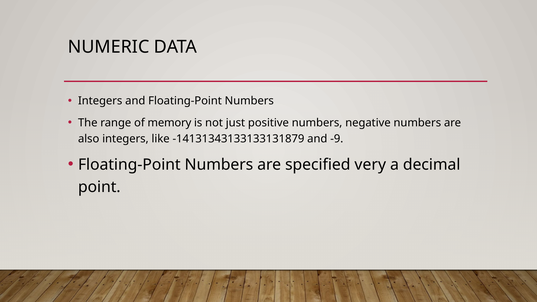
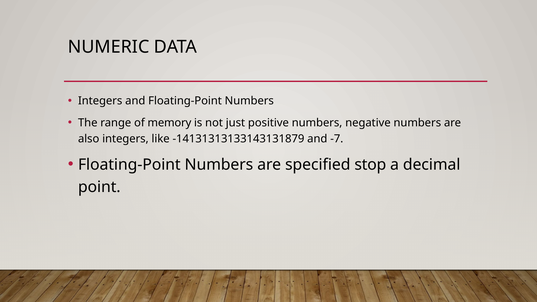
-14131343133133131879: -14131343133133131879 -> -14131313133143131879
-9: -9 -> -7
very: very -> stop
